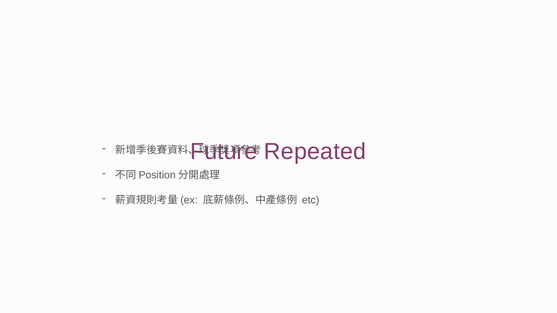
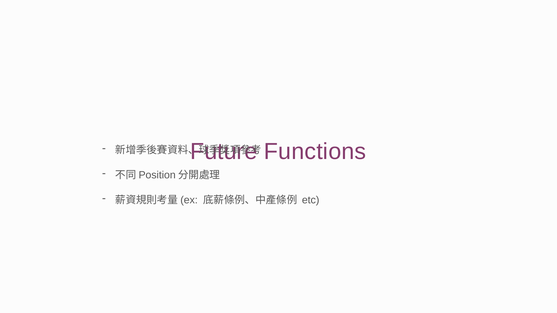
Repeated: Repeated -> Functions
